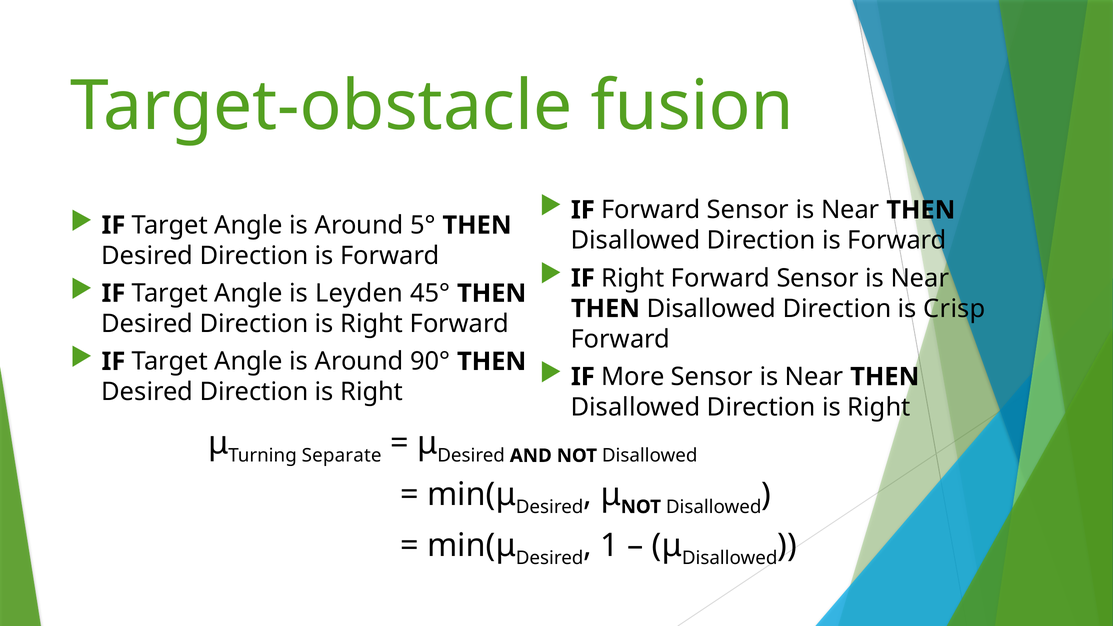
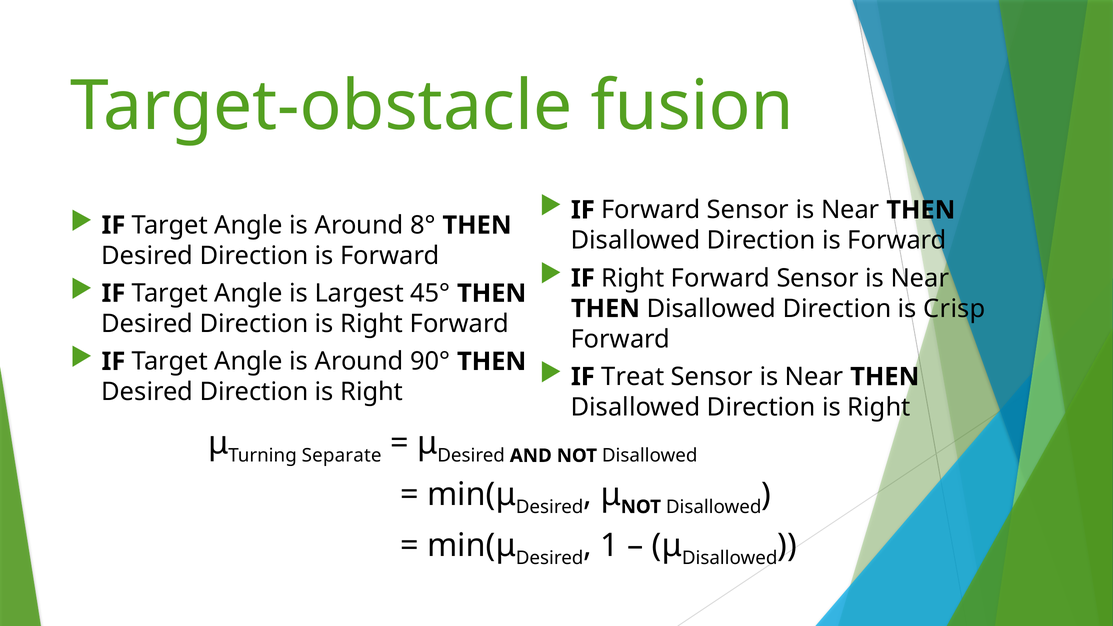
5°: 5° -> 8°
Leyden: Leyden -> Largest
More: More -> Treat
